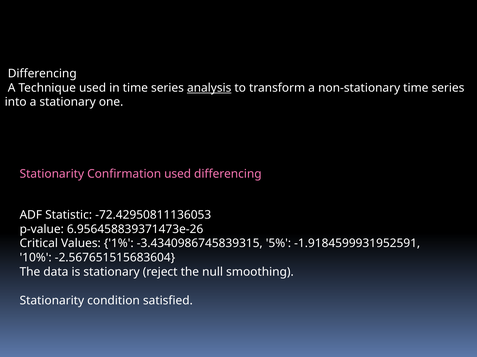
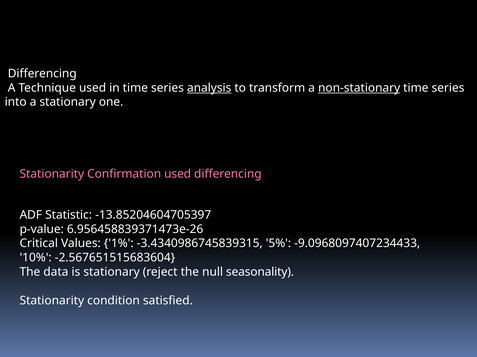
non-stationary underline: none -> present
-72.42950811136053: -72.42950811136053 -> -13.85204604705397
-1.9184599931952591: -1.9184599931952591 -> -9.0968097407234433
smoothing: smoothing -> seasonality
